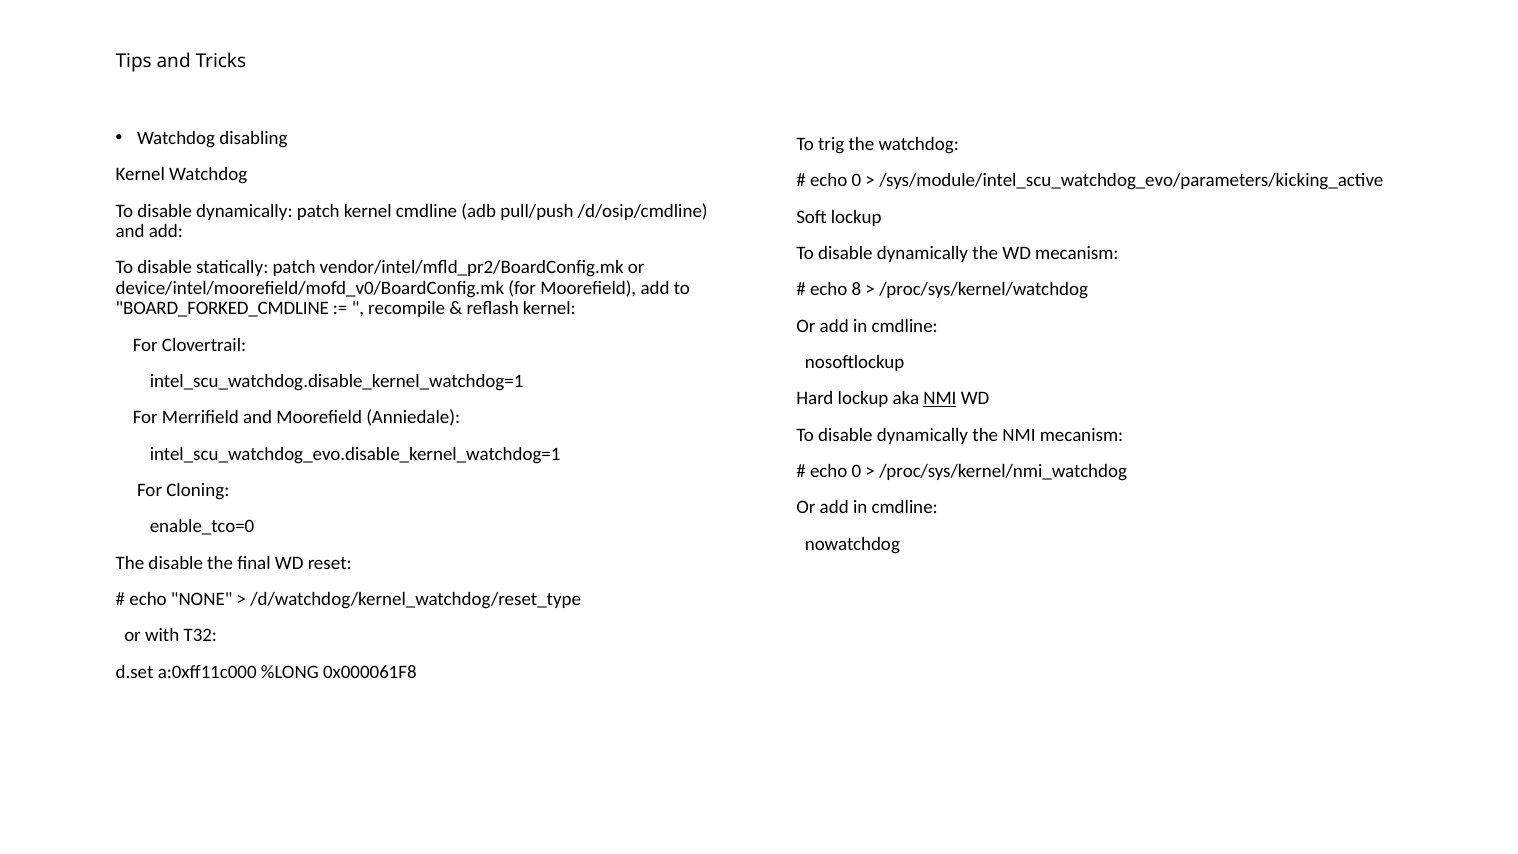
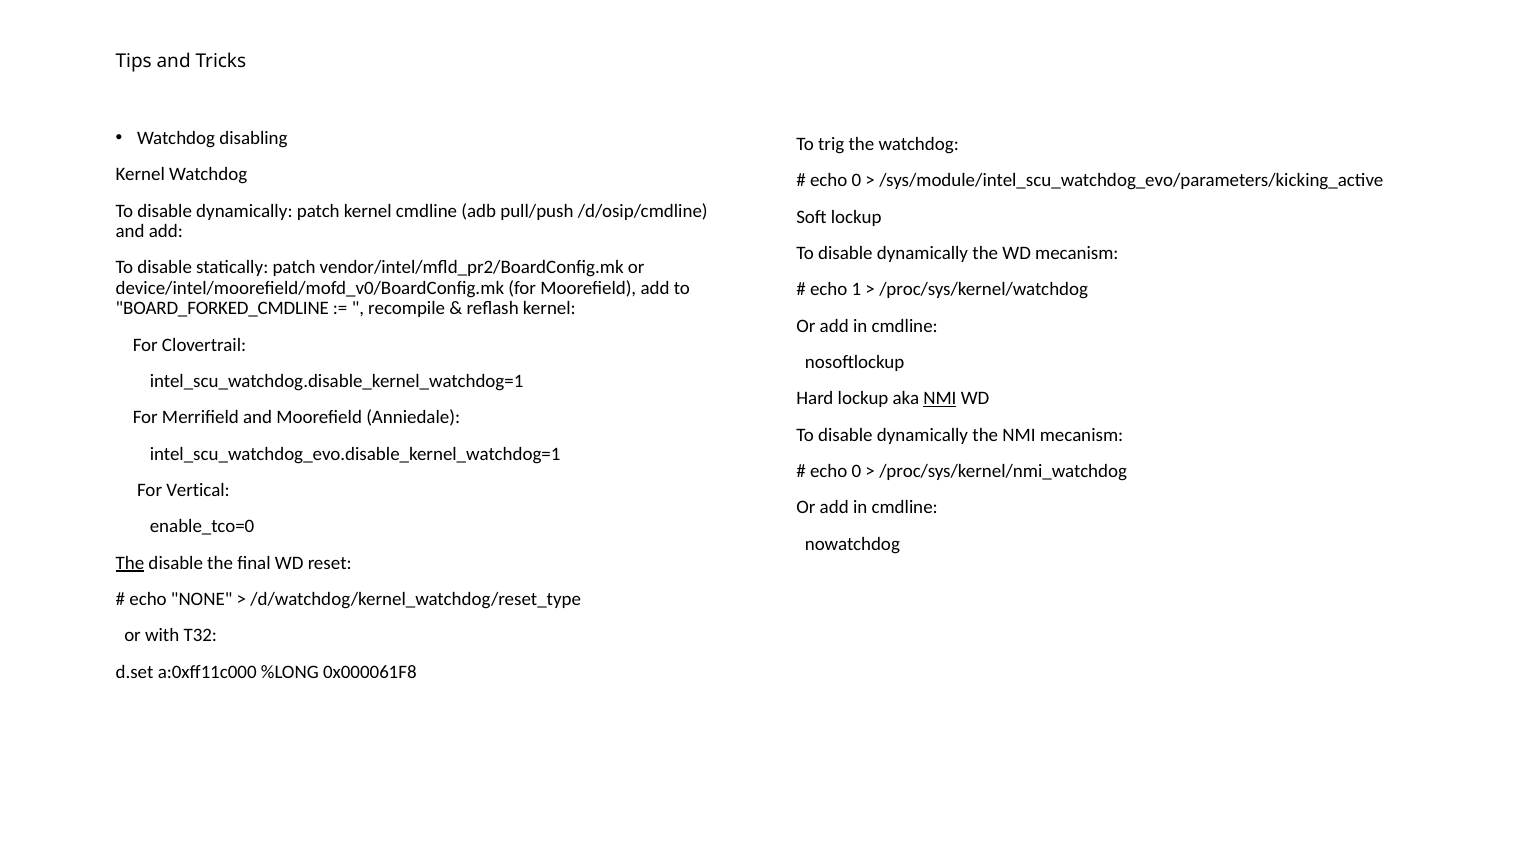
8: 8 -> 1
Cloning: Cloning -> Vertical
The at (130, 563) underline: none -> present
